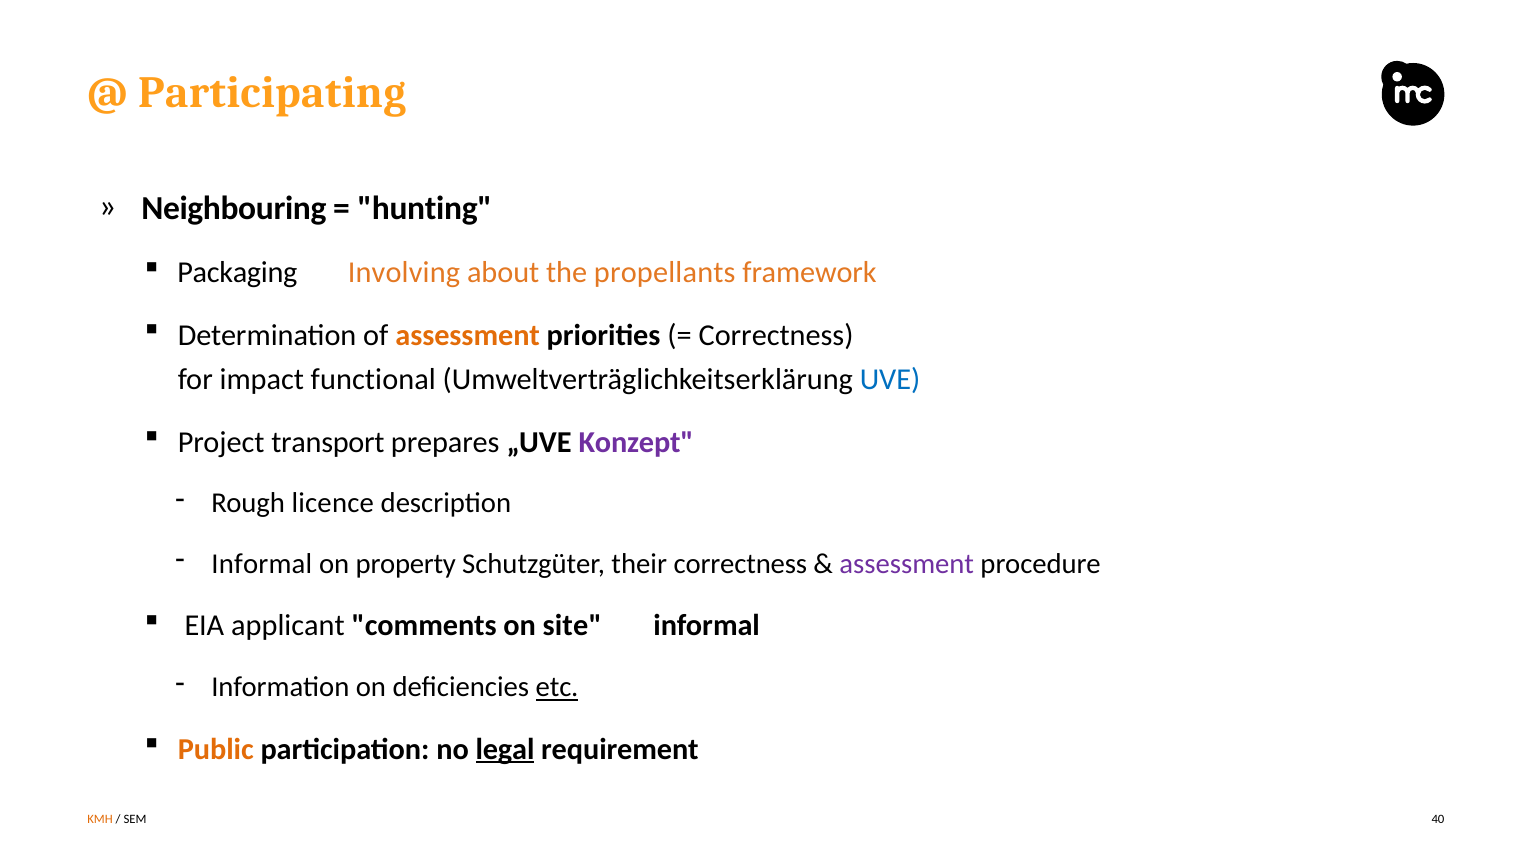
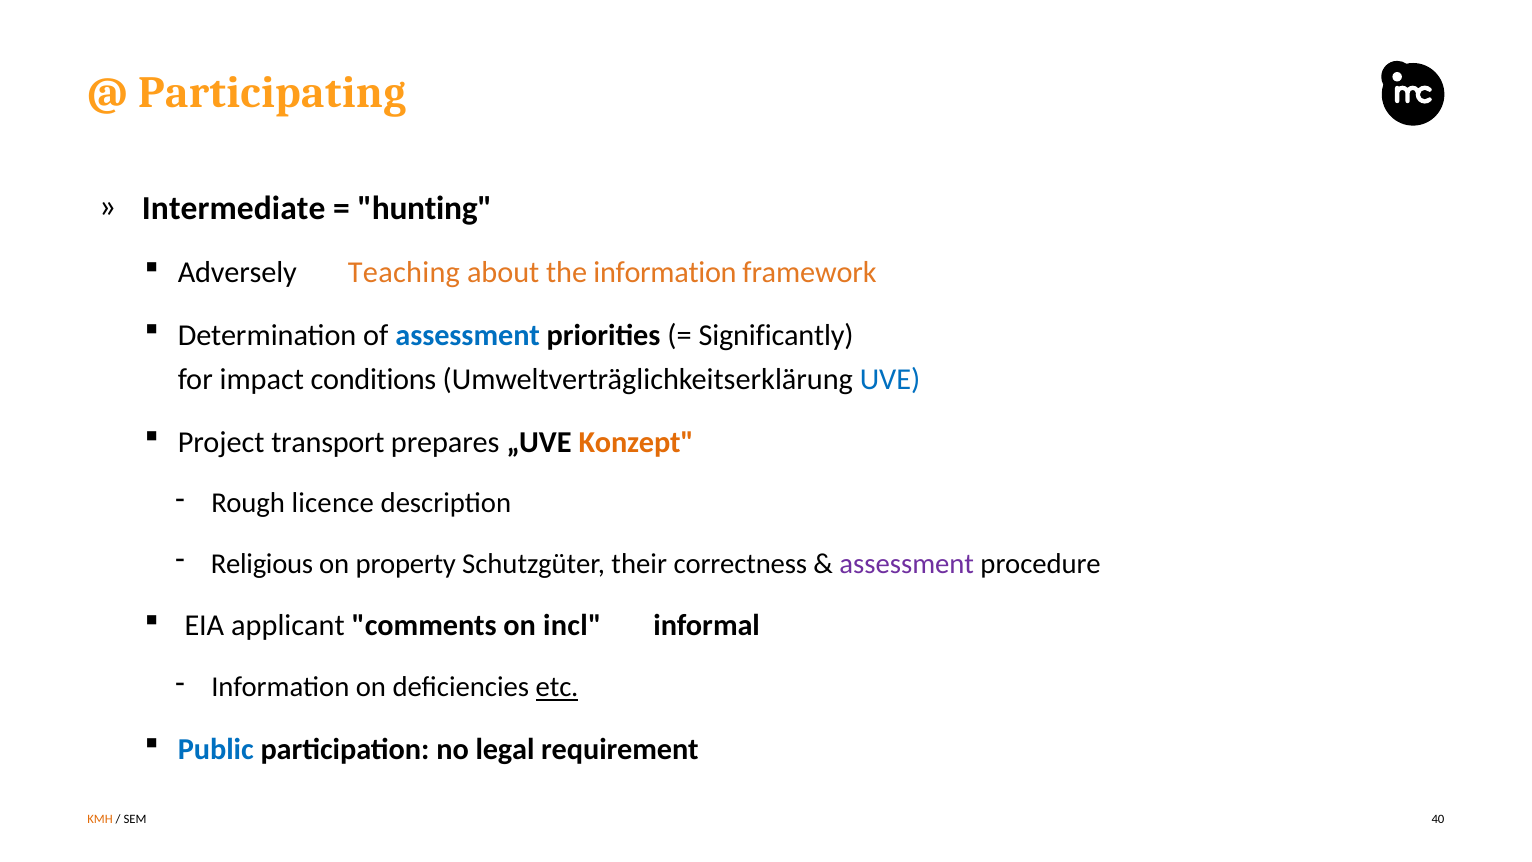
Neighbouring: Neighbouring -> Intermediate
Packaging: Packaging -> Adversely
Involving: Involving -> Teaching
the propellants: propellants -> information
assessment at (468, 336) colour: orange -> blue
Correctness at (776, 336): Correctness -> Significantly
functional: functional -> conditions
Konzept colour: purple -> orange
Informal at (262, 564): Informal -> Religious
site: site -> incl
Public colour: orange -> blue
legal underline: present -> none
